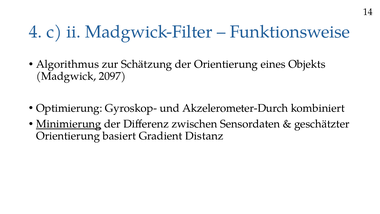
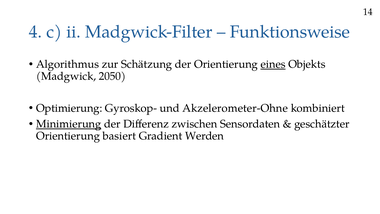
eines underline: none -> present
2097: 2097 -> 2050
Akzelerometer-Durch: Akzelerometer-Durch -> Akzelerometer-Ohne
Distanz: Distanz -> Werden
